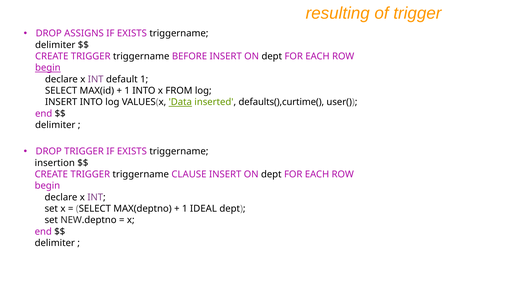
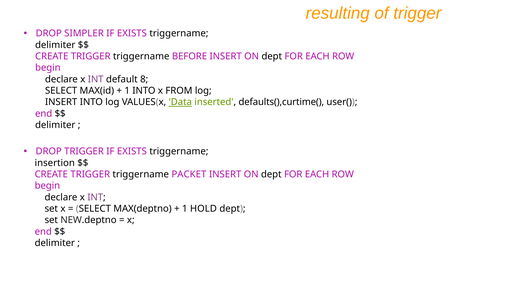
ASSIGNS: ASSIGNS -> SIMPLER
begin at (48, 68) underline: present -> none
default 1: 1 -> 8
CLAUSE: CLAUSE -> PACKET
IDEAL: IDEAL -> HOLD
